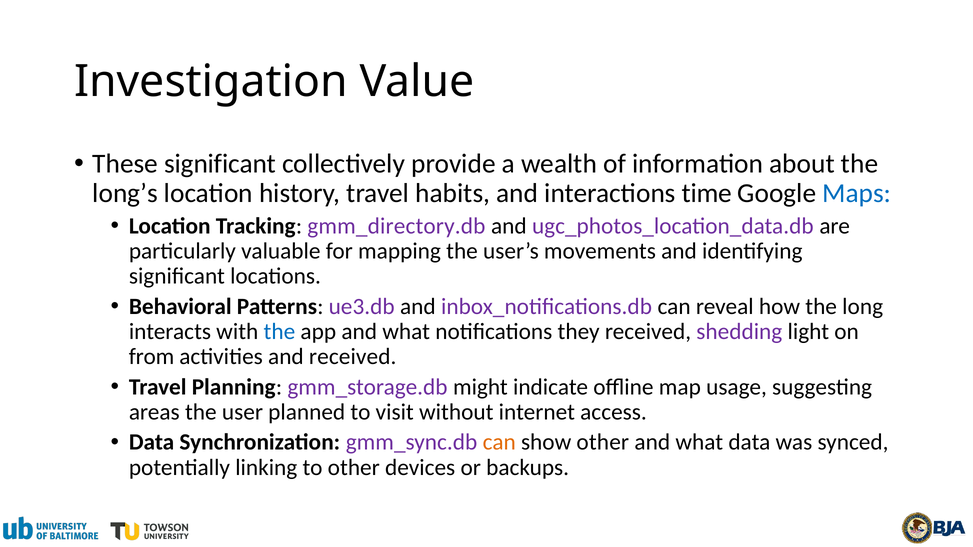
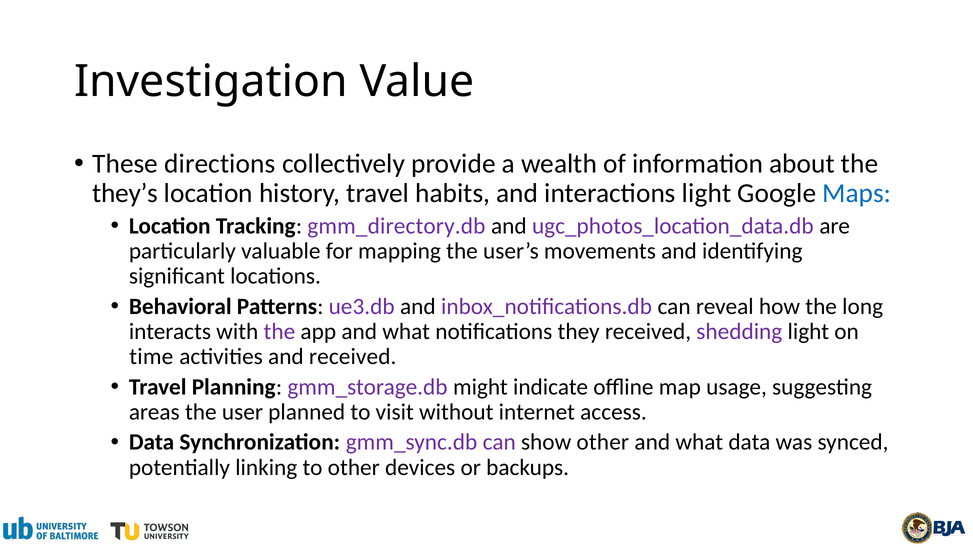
These significant: significant -> directions
long’s: long’s -> they’s
interactions time: time -> light
the at (279, 332) colour: blue -> purple
from: from -> time
can at (499, 443) colour: orange -> purple
